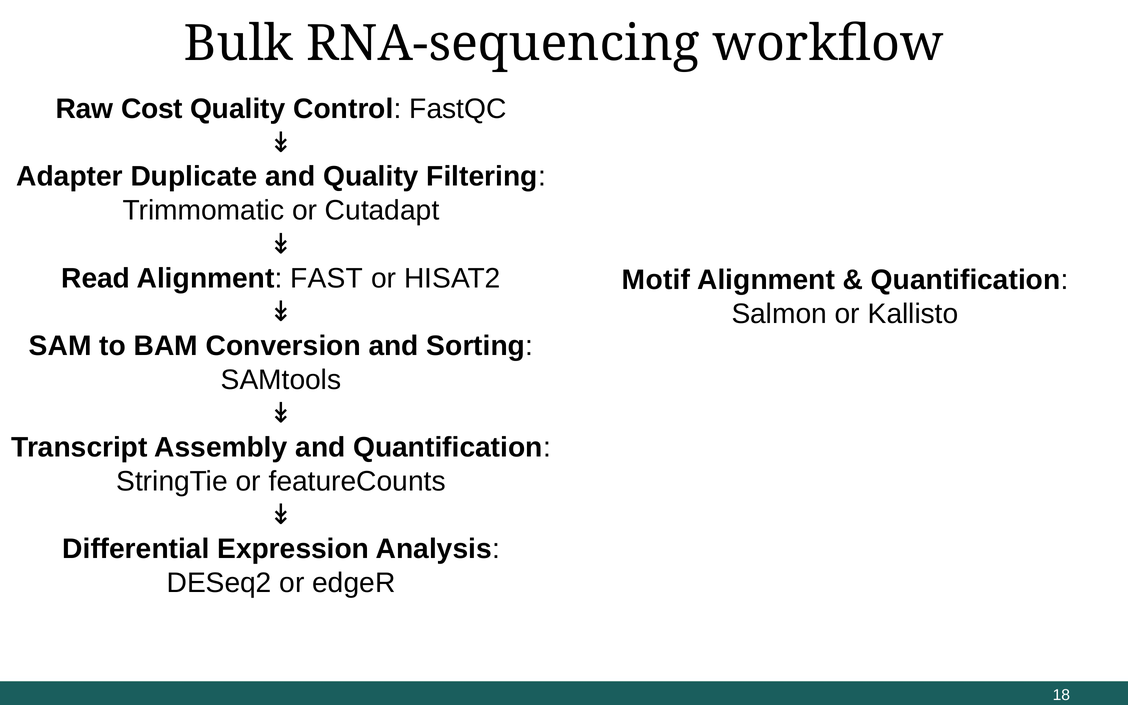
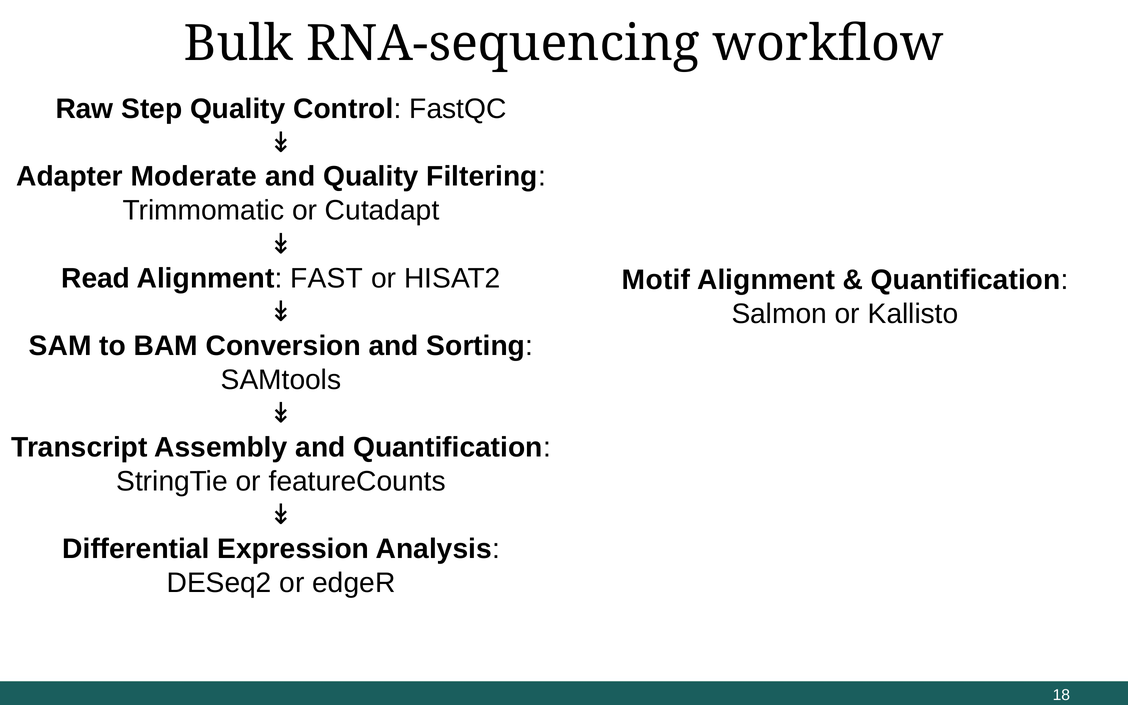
Cost: Cost -> Step
Duplicate: Duplicate -> Moderate
